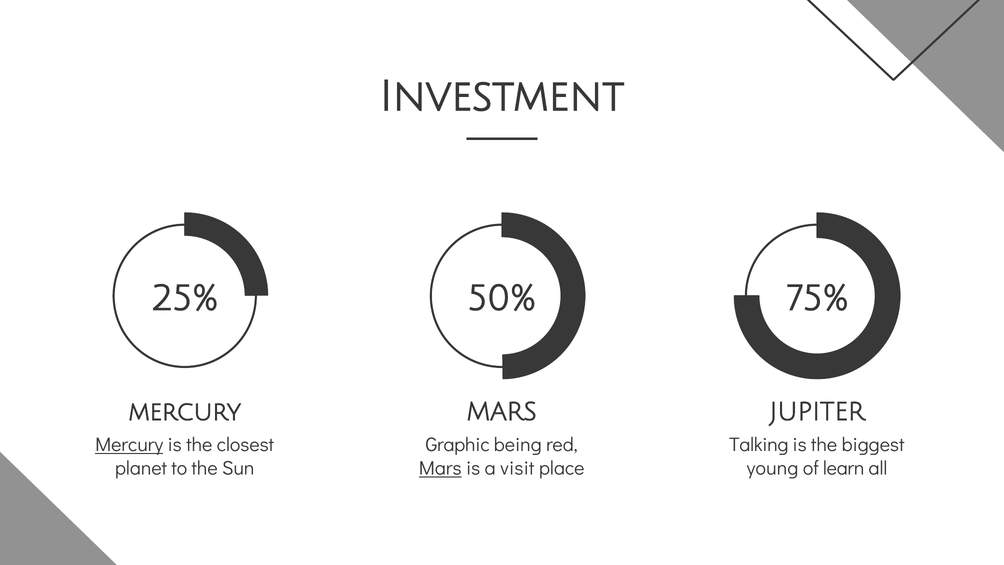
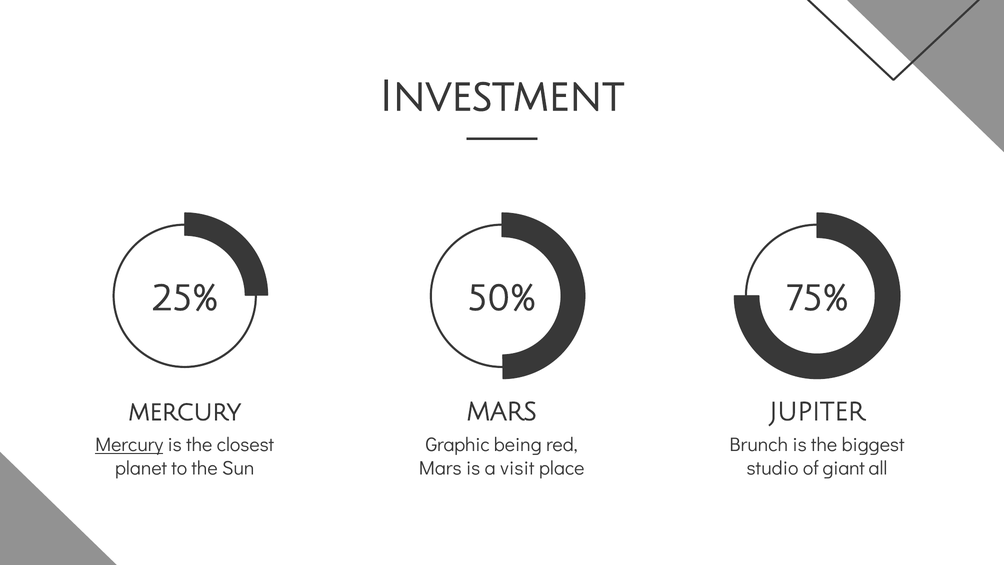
Talking: Talking -> Brunch
Mars at (440, 468) underline: present -> none
young: young -> studio
learn: learn -> giant
